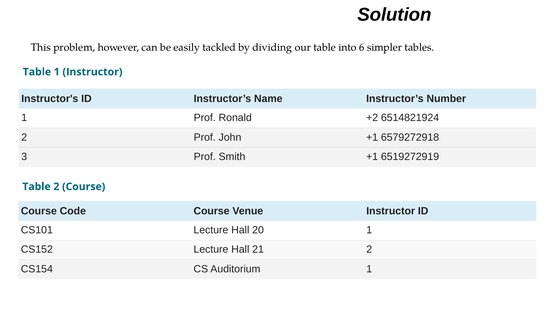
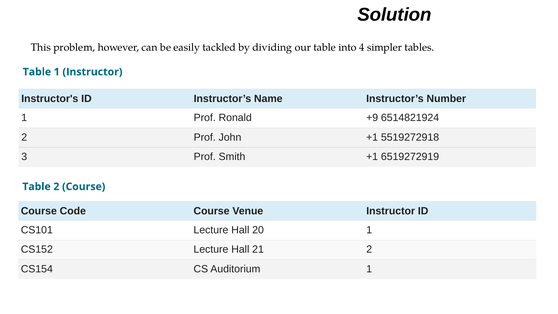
6: 6 -> 4
+2: +2 -> +9
6579272918: 6579272918 -> 5519272918
